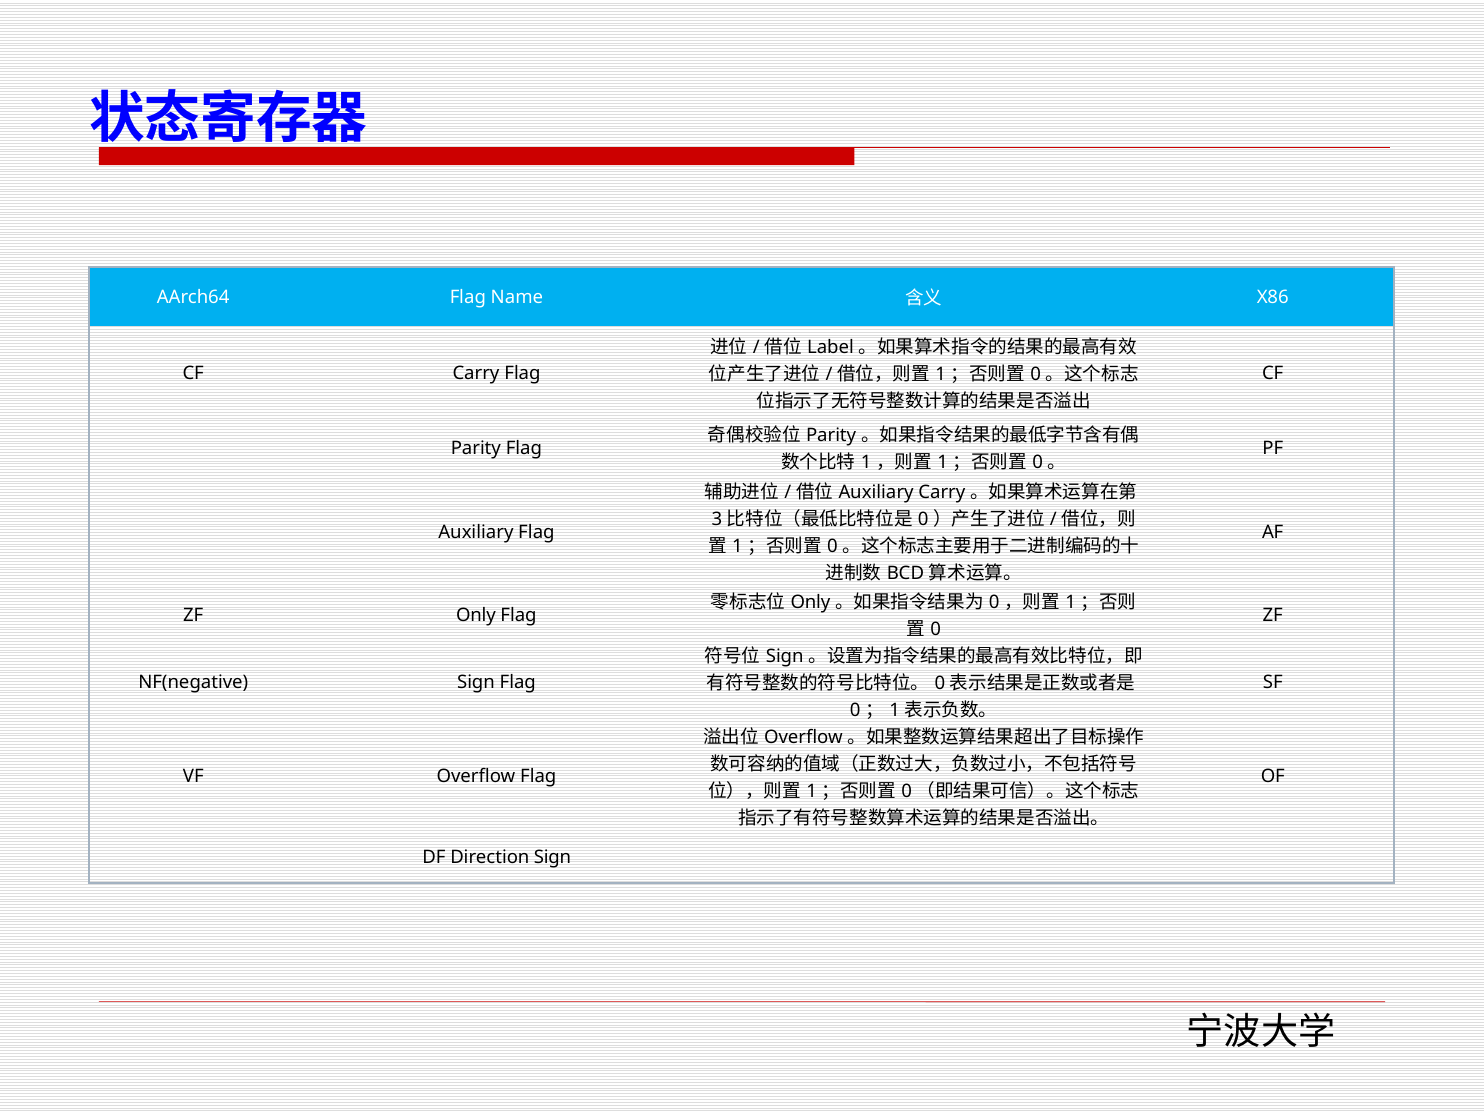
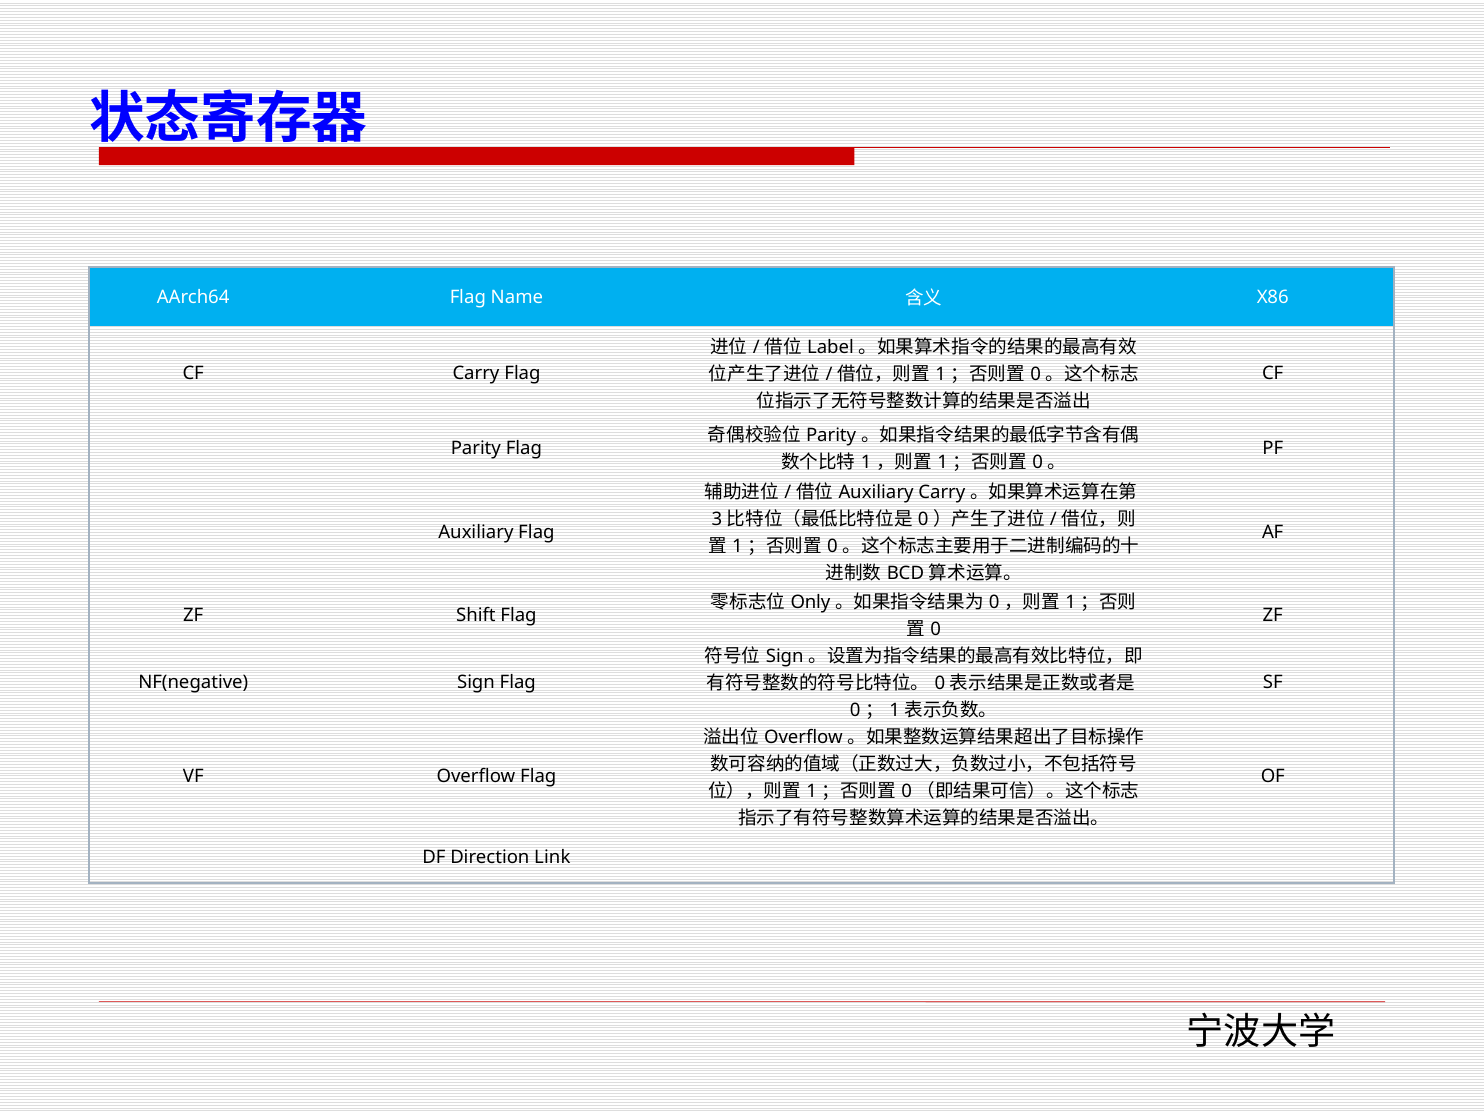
ZF Only: Only -> Shift
Direction Sign: Sign -> Link
